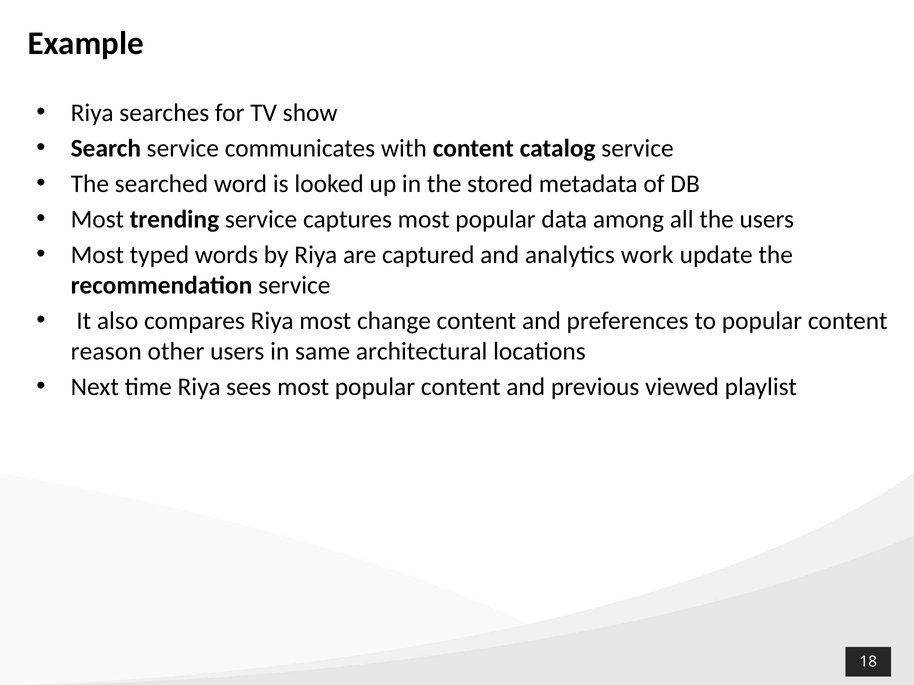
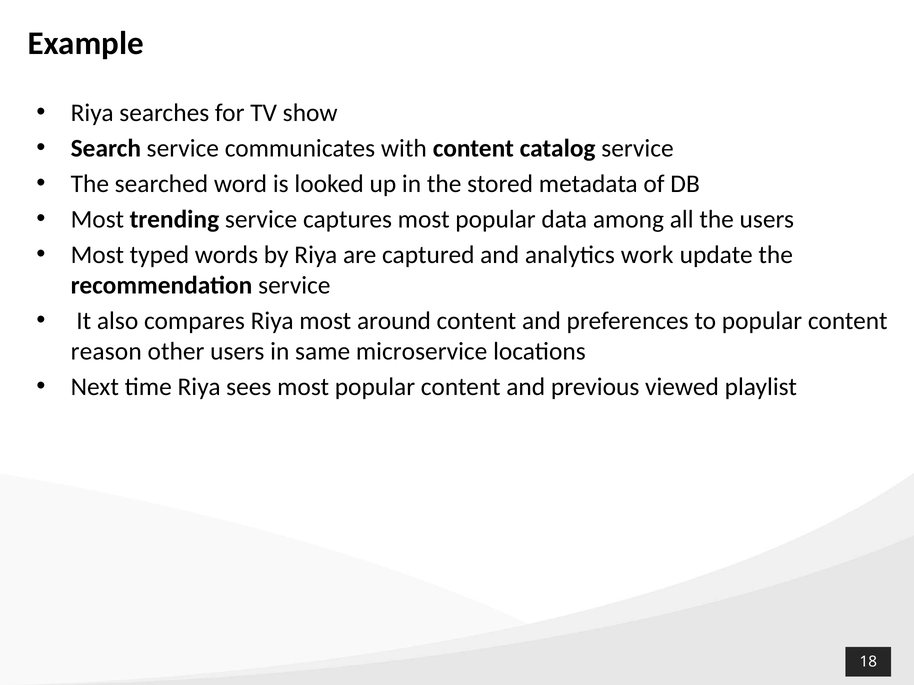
change: change -> around
architectural: architectural -> microservice
